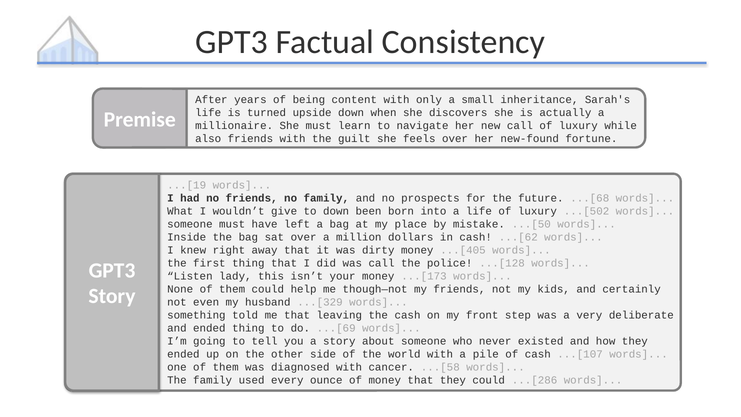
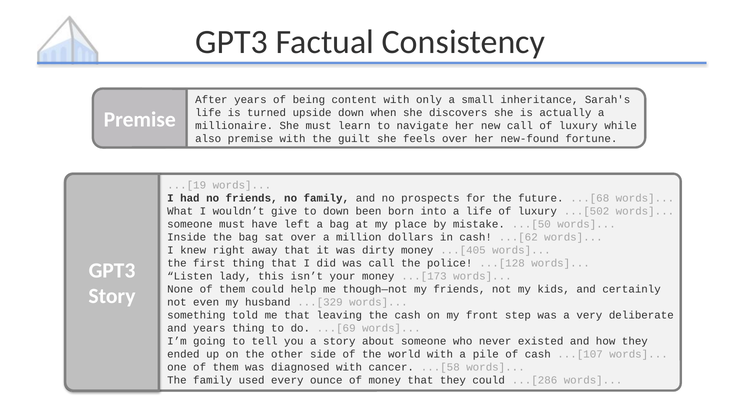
also friends: friends -> premise
and ended: ended -> years
